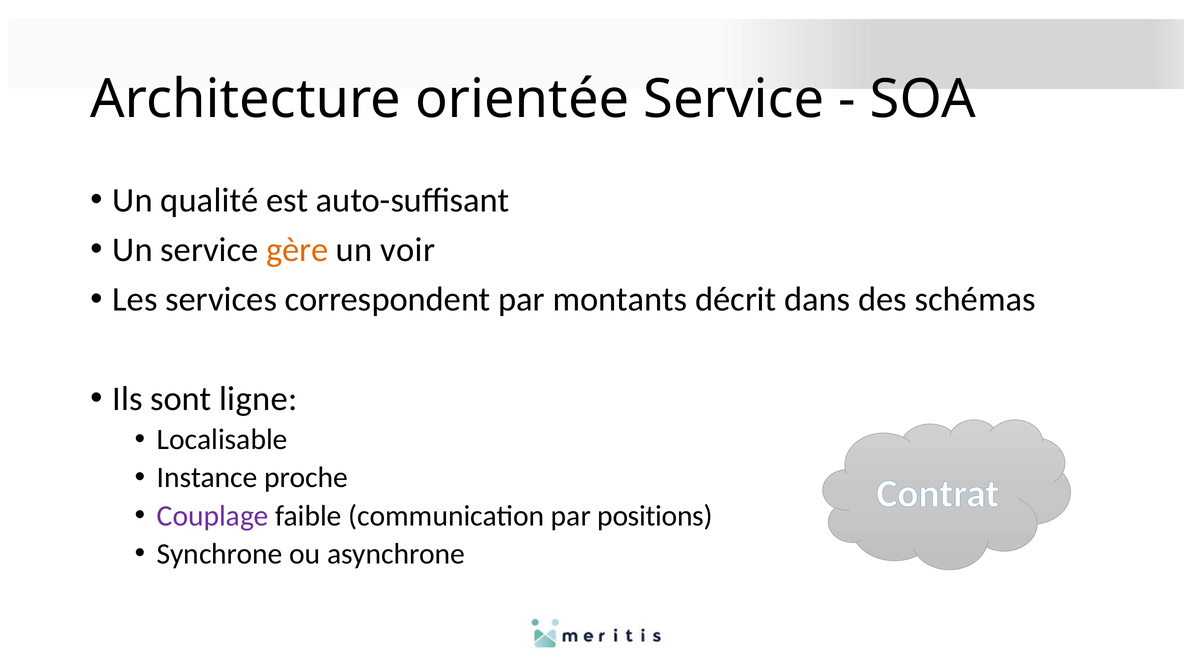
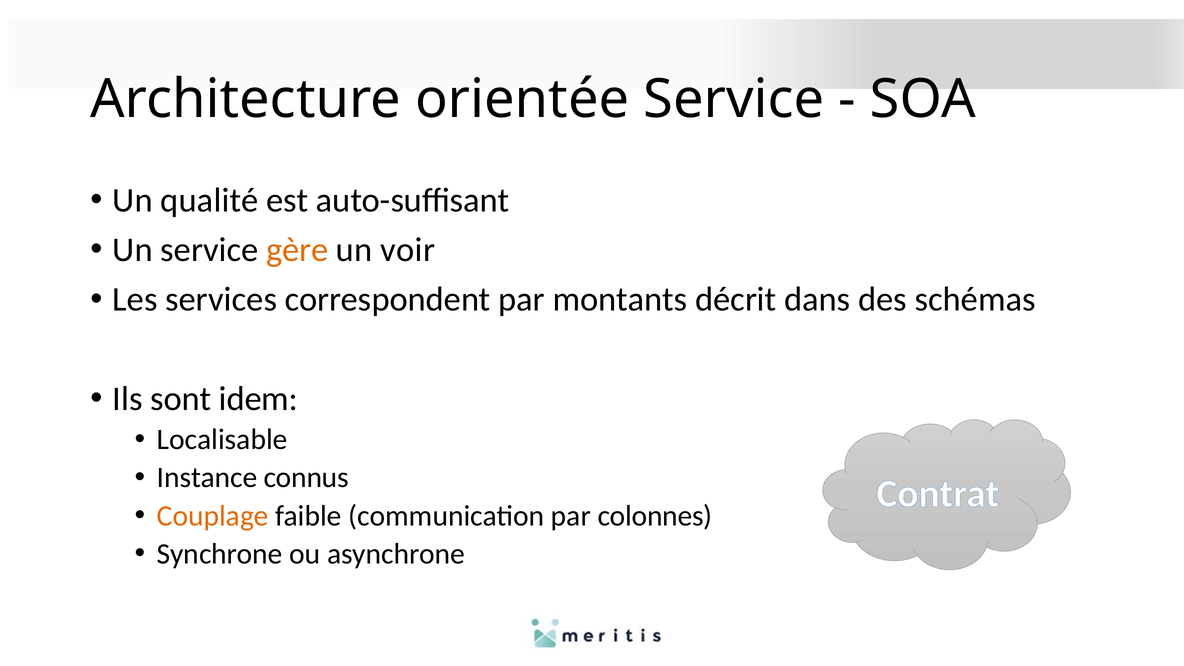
ligne: ligne -> idem
proche: proche -> connus
Couplage colour: purple -> orange
positions: positions -> colonnes
